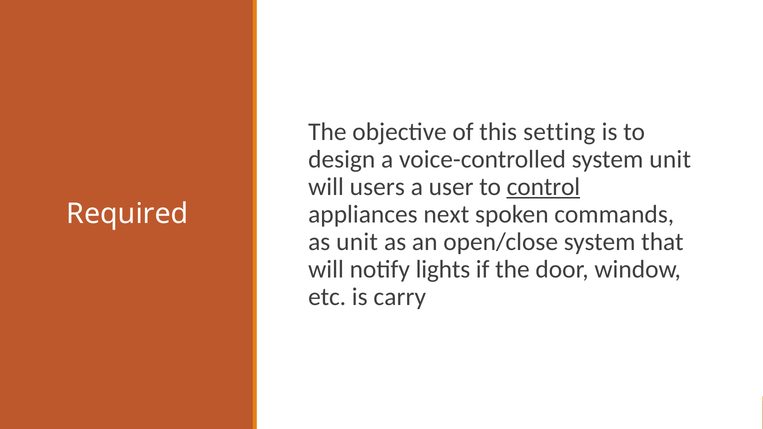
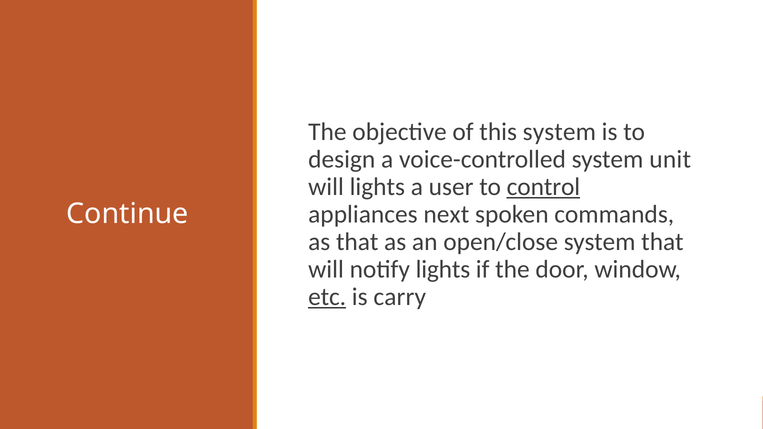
this setting: setting -> system
will users: users -> lights
Required: Required -> Continue
as unit: unit -> that
etc underline: none -> present
